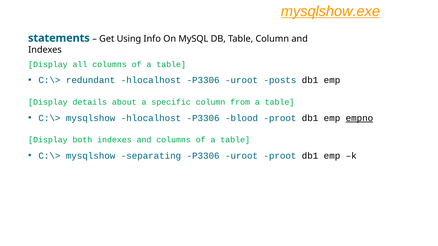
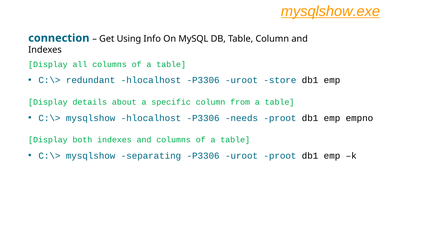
statements: statements -> connection
posts: posts -> store
blood: blood -> needs
empno underline: present -> none
